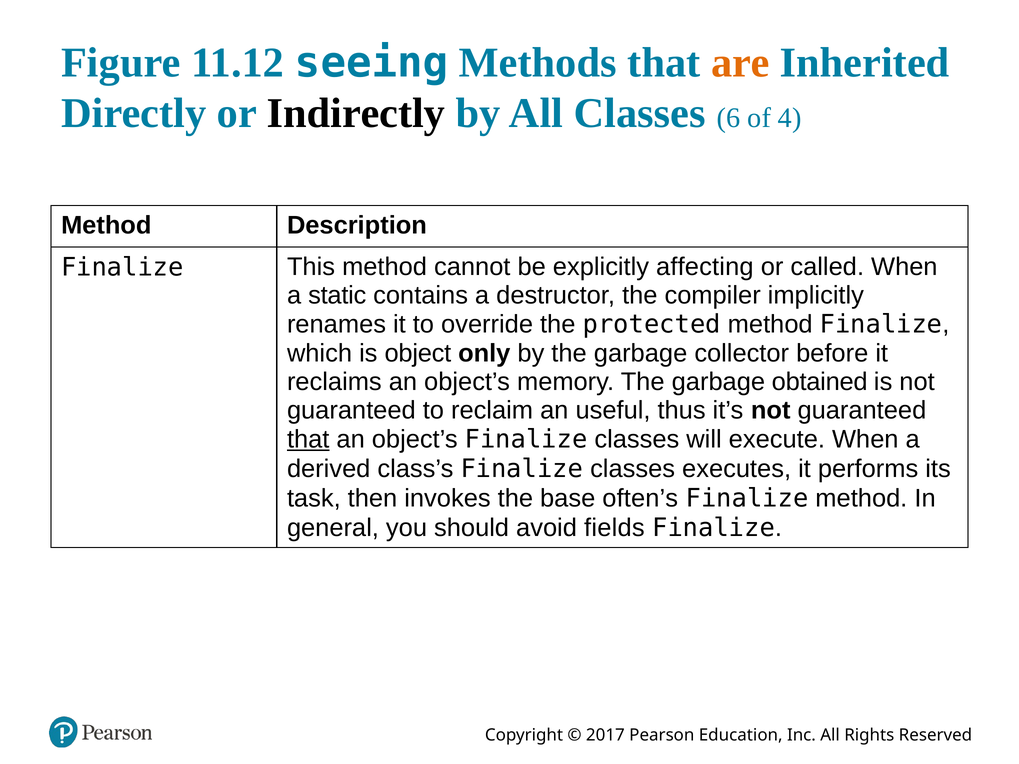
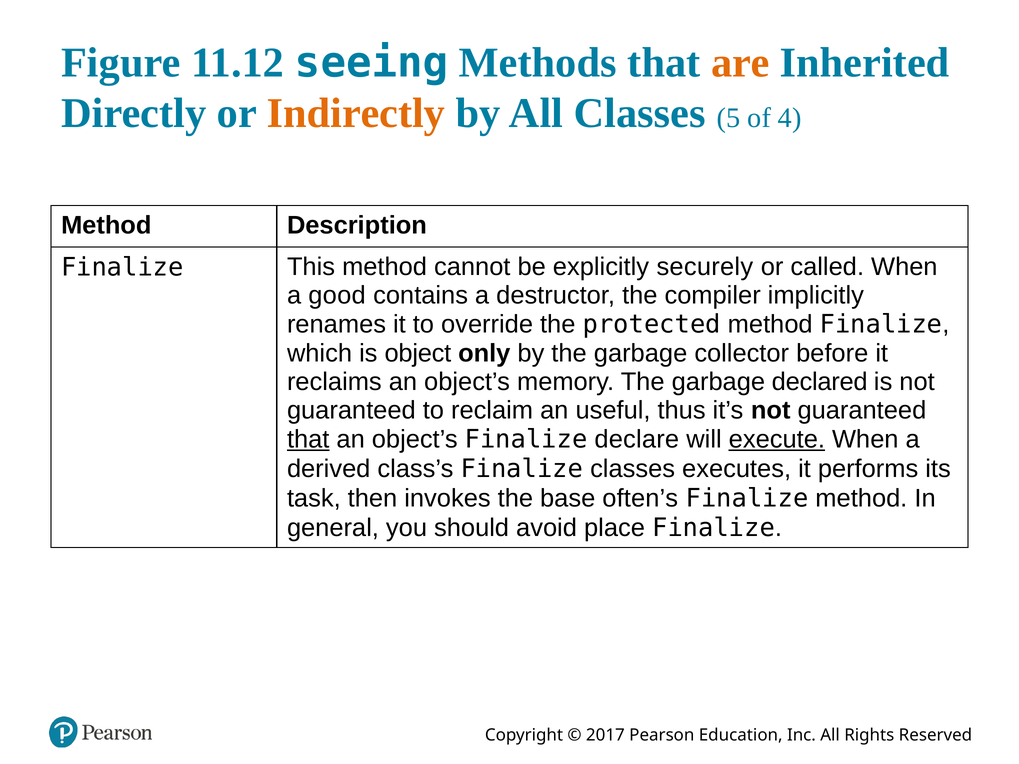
Indirectly colour: black -> orange
6: 6 -> 5
affecting: affecting -> securely
static: static -> good
obtained: obtained -> declared
object’s Finalize classes: classes -> declare
execute underline: none -> present
fields: fields -> place
